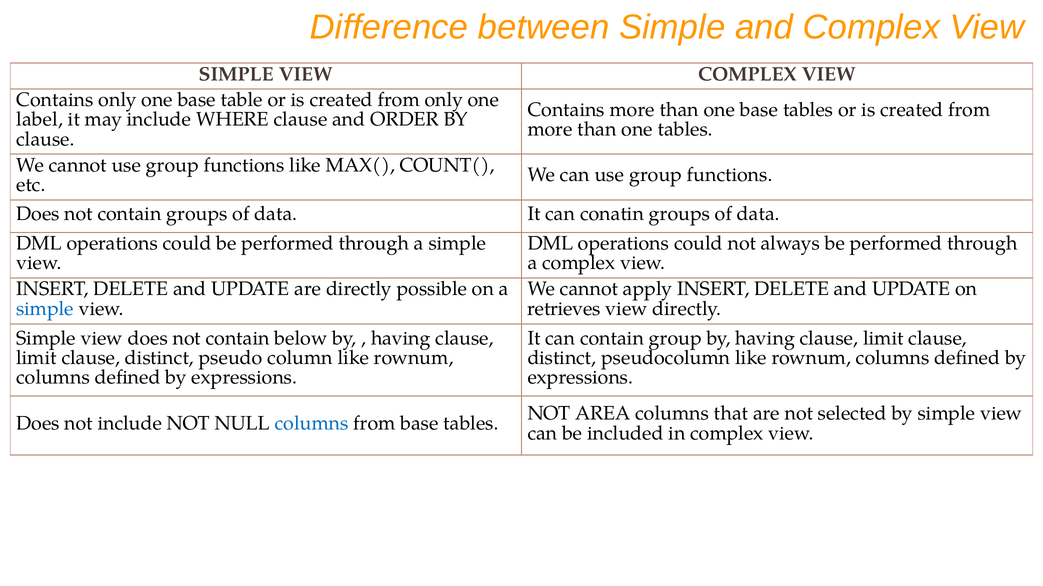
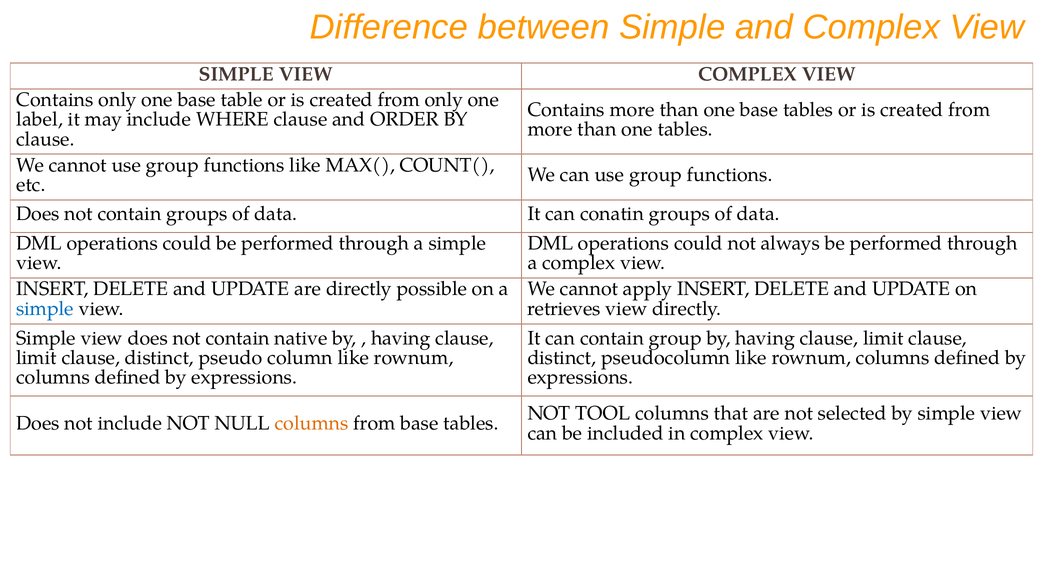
below: below -> native
AREA: AREA -> TOOL
columns at (312, 424) colour: blue -> orange
